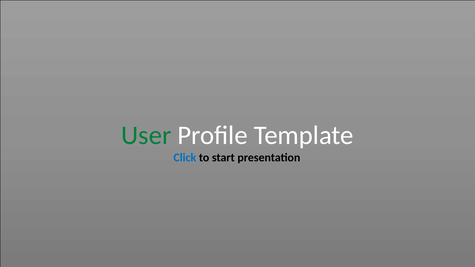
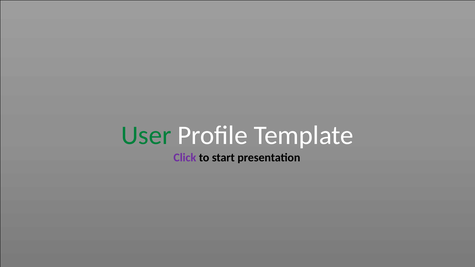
Click colour: blue -> purple
